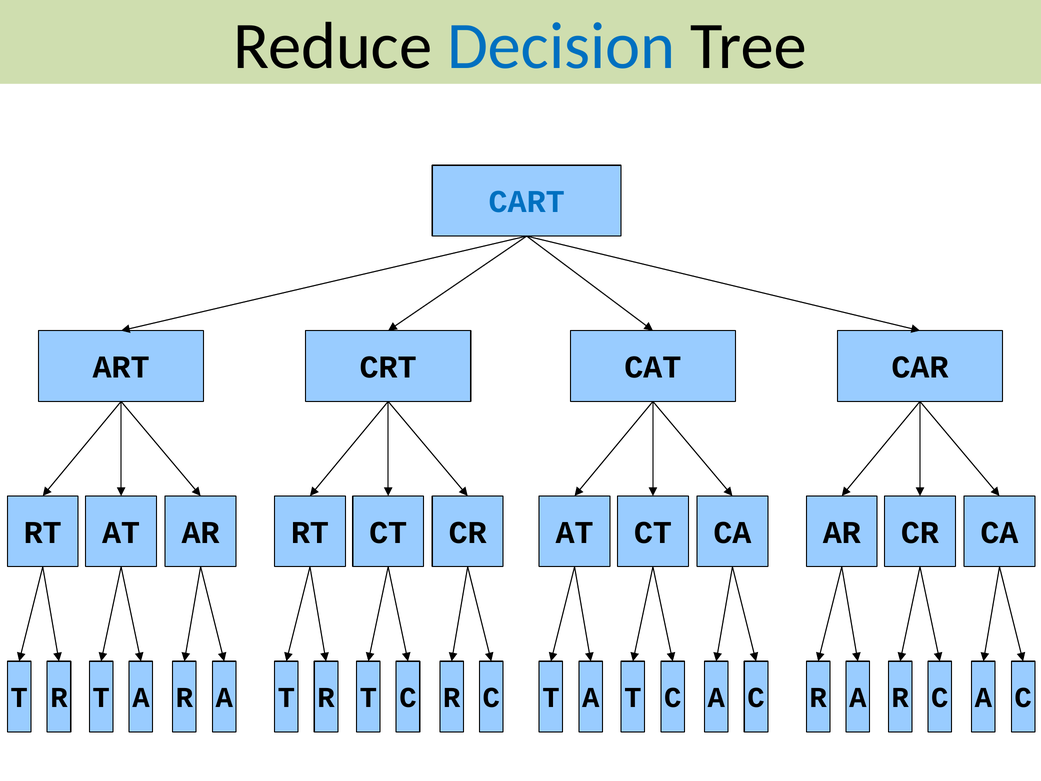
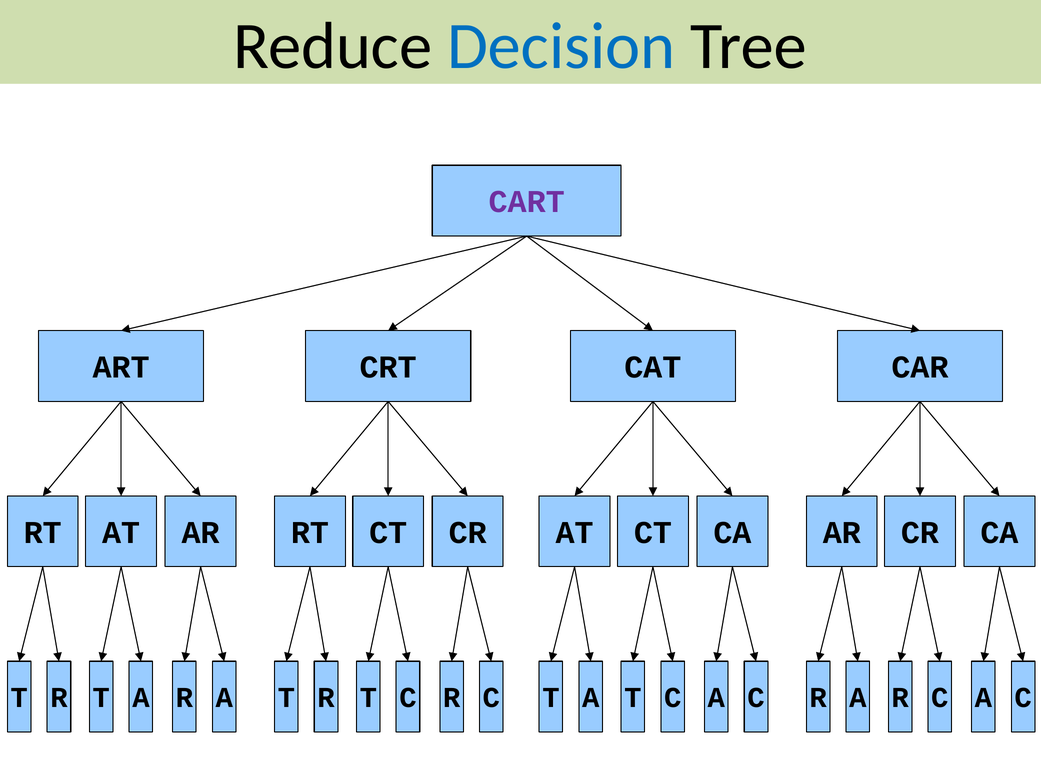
CART colour: blue -> purple
